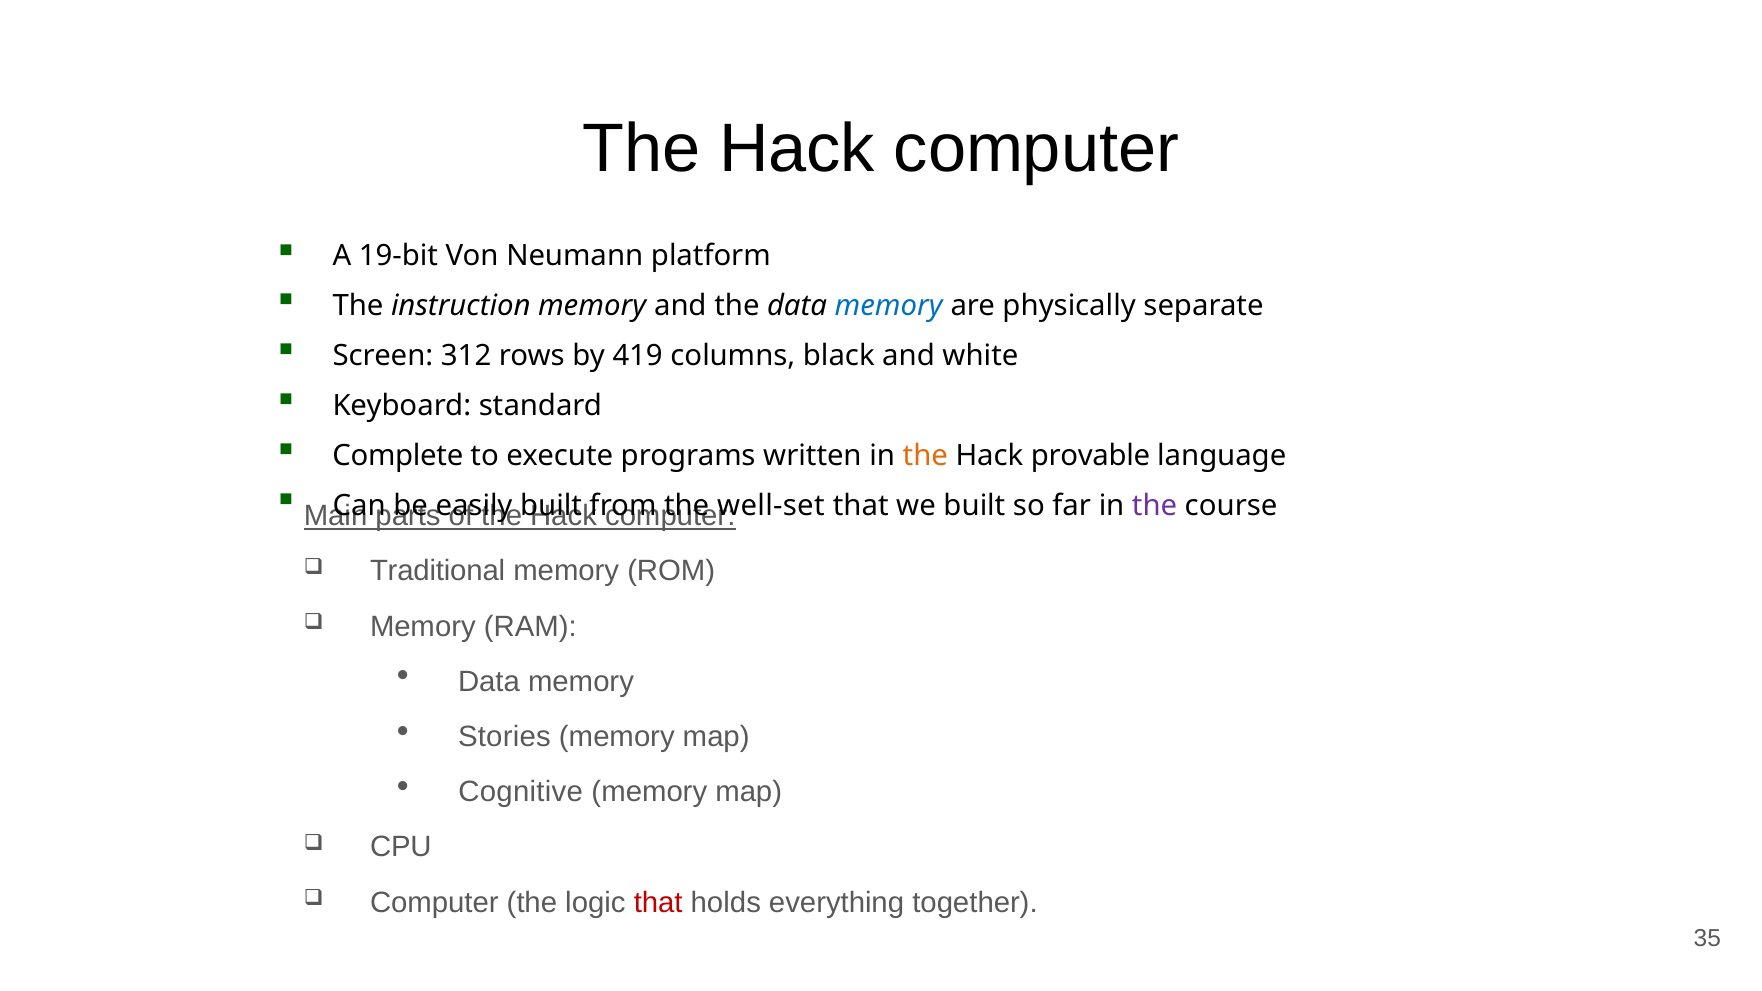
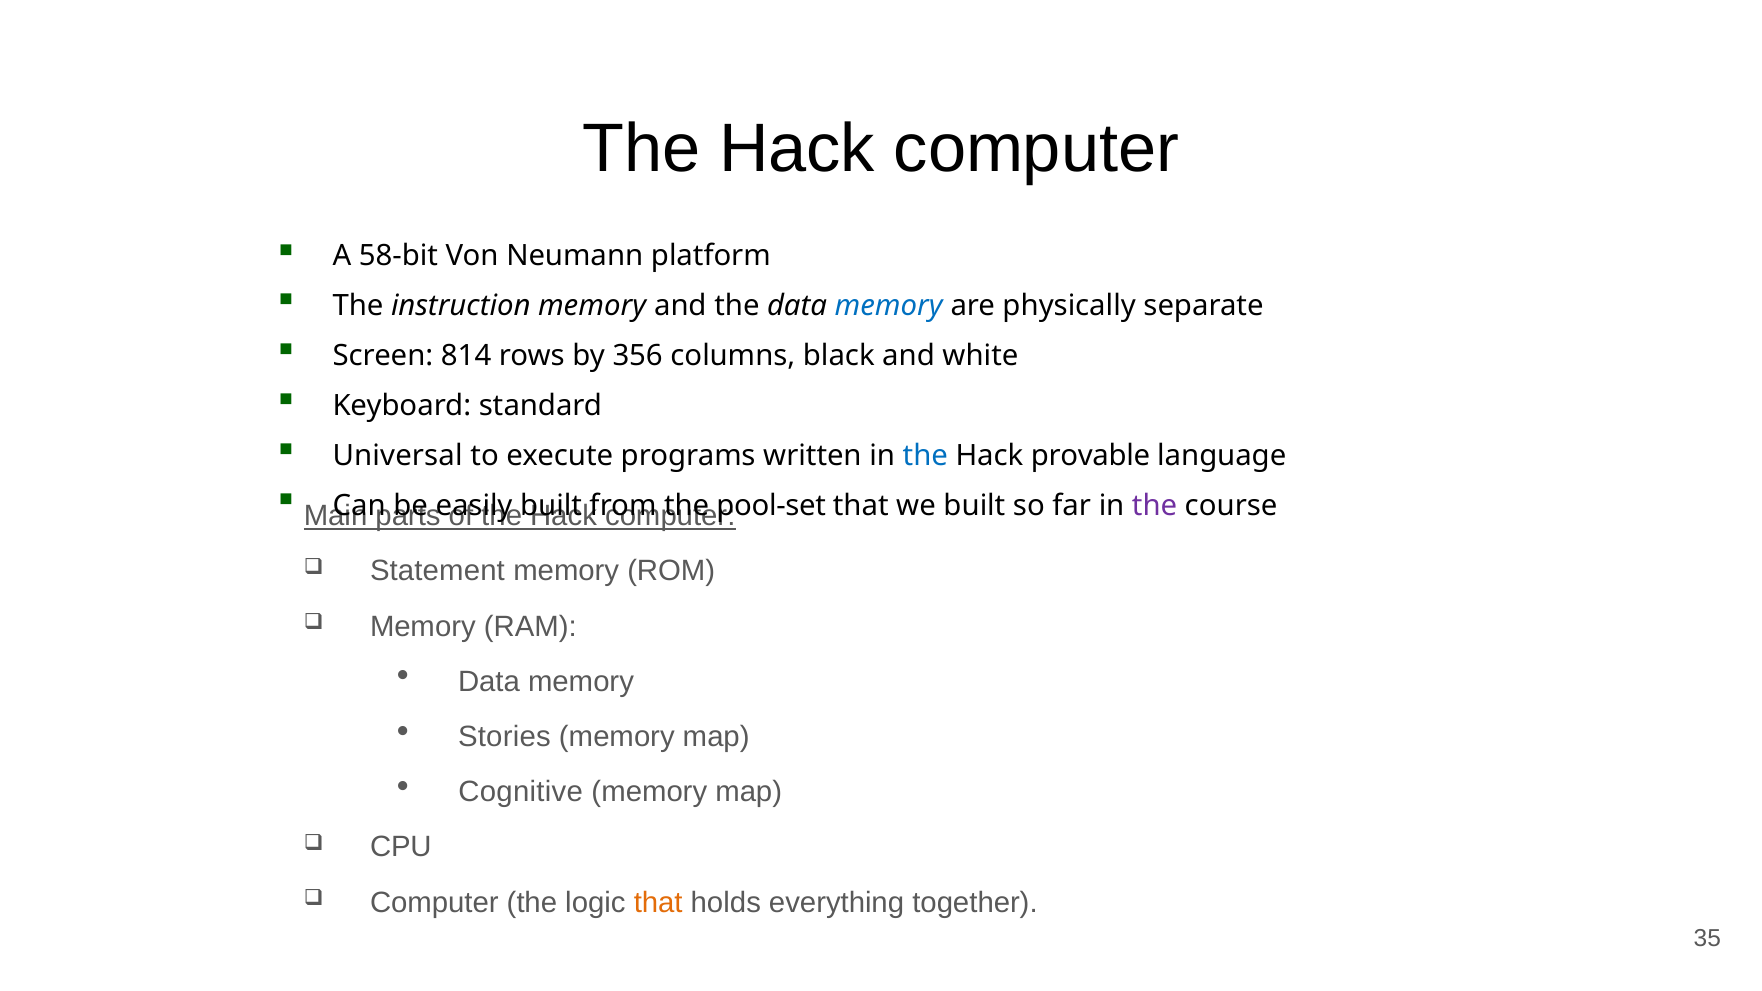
19-bit: 19-bit -> 58-bit
312: 312 -> 814
419: 419 -> 356
Complete: Complete -> Universal
the at (925, 456) colour: orange -> blue
well-set: well-set -> pool-set
Traditional: Traditional -> Statement
that at (658, 903) colour: red -> orange
